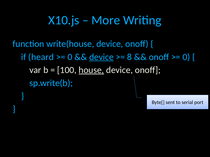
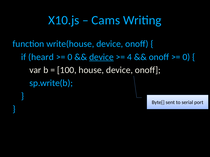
More: More -> Cams
8: 8 -> 4
house underline: present -> none
